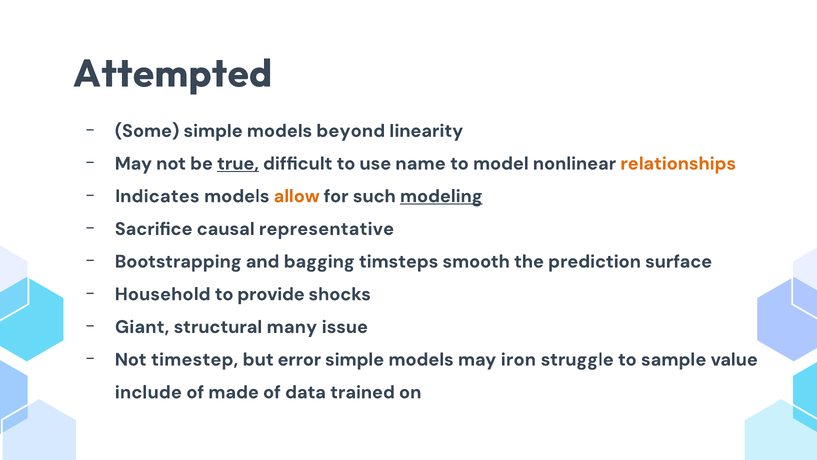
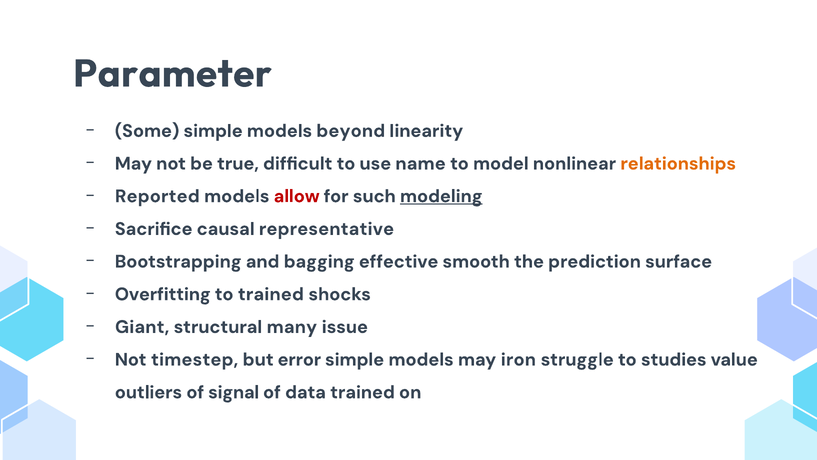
Attempted: Attempted -> Parameter
true underline: present -> none
Indicates: Indicates -> Reported
allow colour: orange -> red
timsteps: timsteps -> effective
Household: Household -> Overfitting
to provide: provide -> trained
sample: sample -> studies
include: include -> outliers
made: made -> signal
